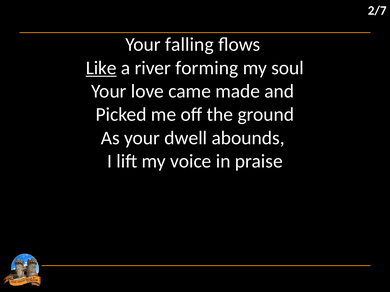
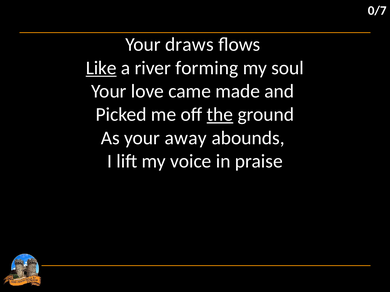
2/7: 2/7 -> 0/7
falling: falling -> draws
the underline: none -> present
dwell: dwell -> away
